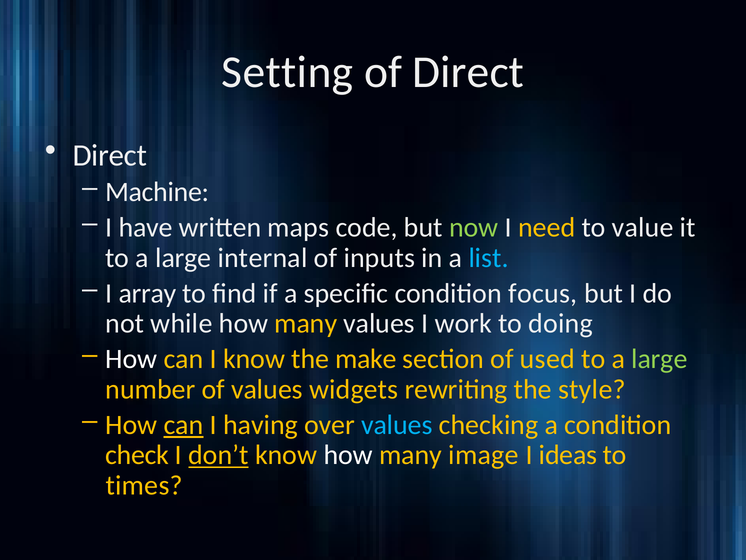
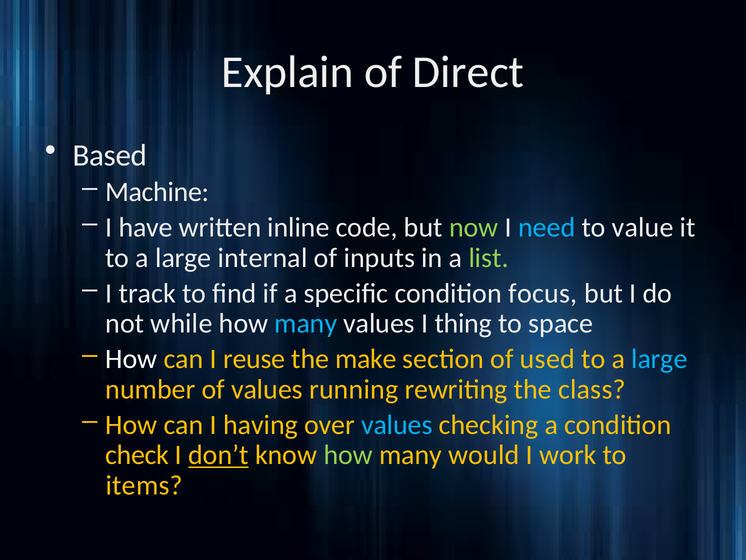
Setting: Setting -> Explain
Direct at (110, 155): Direct -> Based
maps: maps -> inline
need colour: yellow -> light blue
list colour: light blue -> light green
array: array -> track
many at (306, 323) colour: yellow -> light blue
work: work -> thing
doing: doing -> space
I know: know -> reuse
large at (659, 359) colour: light green -> light blue
widgets: widgets -> running
style: style -> class
can at (184, 425) underline: present -> none
how at (348, 455) colour: white -> light green
image: image -> would
ideas: ideas -> work
times: times -> items
